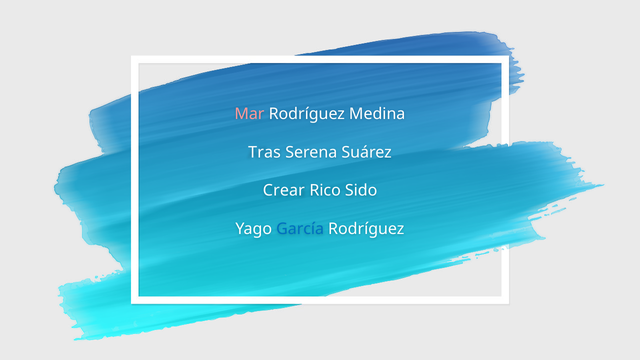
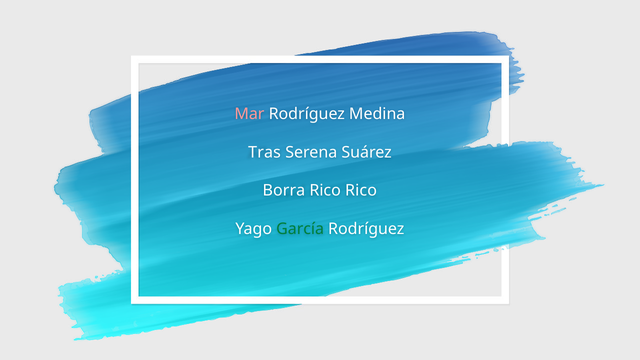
Crear: Crear -> Borra
Rico Sido: Sido -> Rico
García colour: blue -> green
